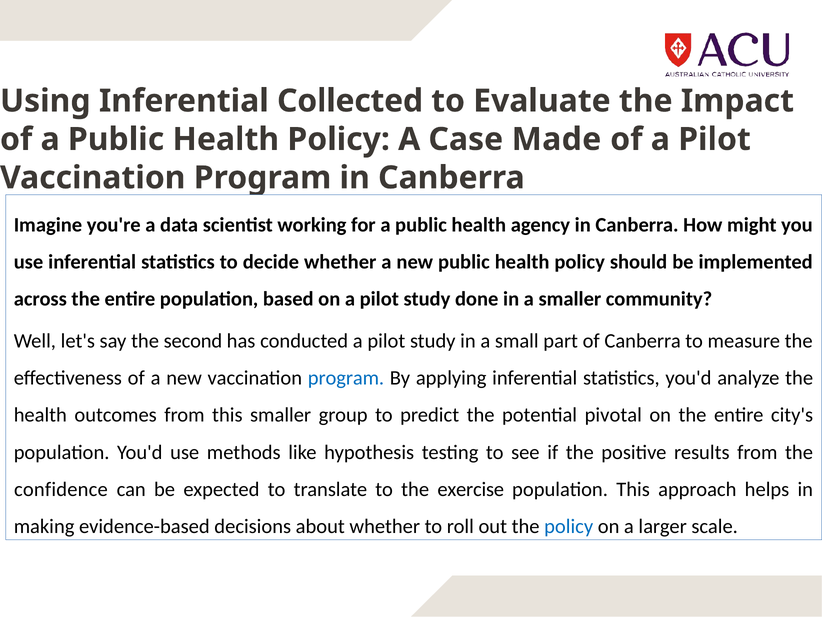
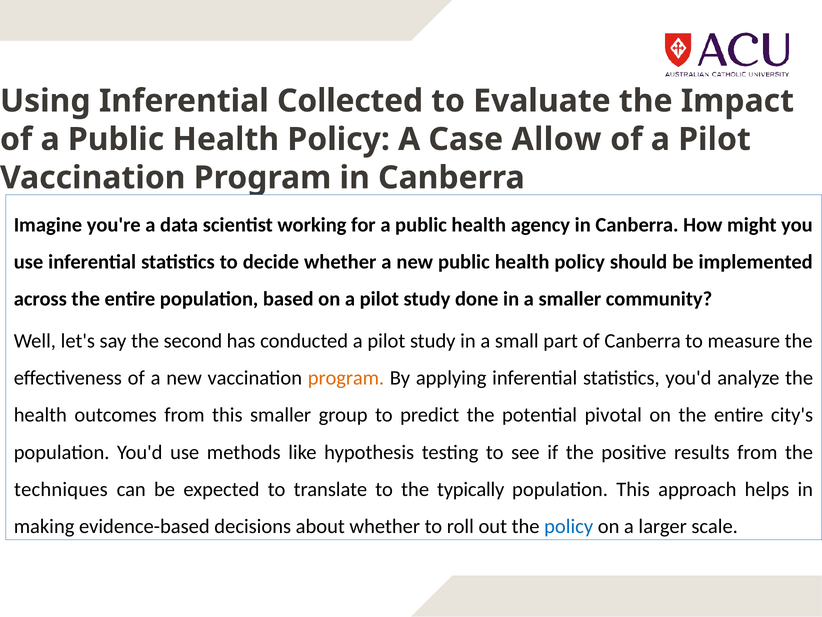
Made: Made -> Allow
program at (346, 378) colour: blue -> orange
confidence: confidence -> techniques
exercise: exercise -> typically
